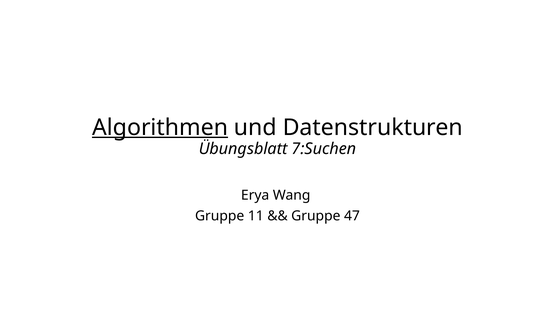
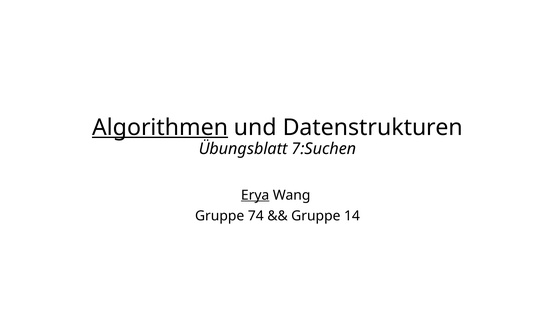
Erya underline: none -> present
11: 11 -> 74
47: 47 -> 14
